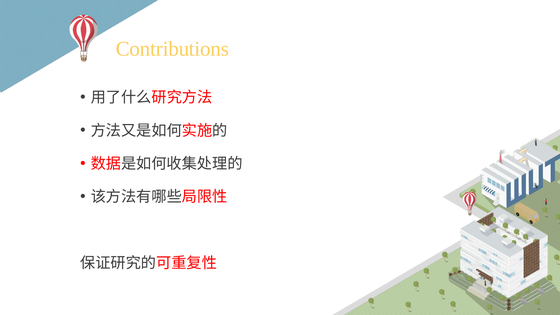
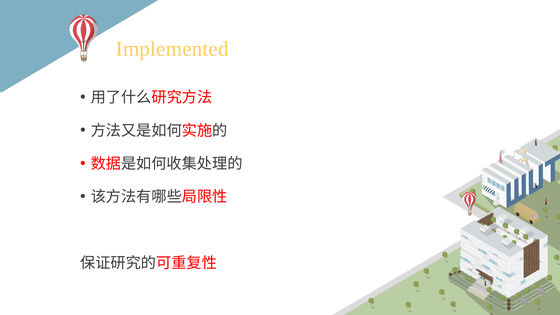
Contributions: Contributions -> Implemented
